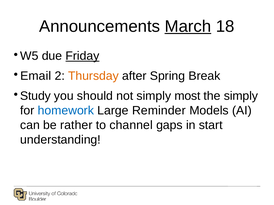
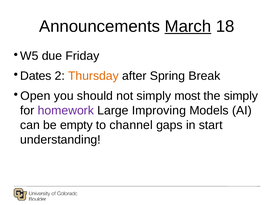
Friday underline: present -> none
Email: Email -> Dates
Study: Study -> Open
homework colour: blue -> purple
Reminder: Reminder -> Improving
rather: rather -> empty
